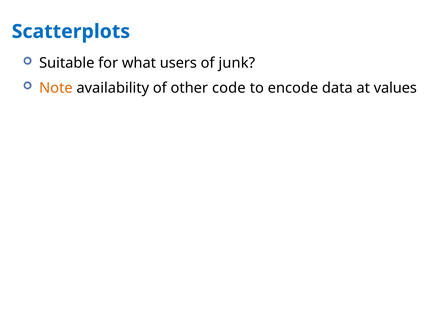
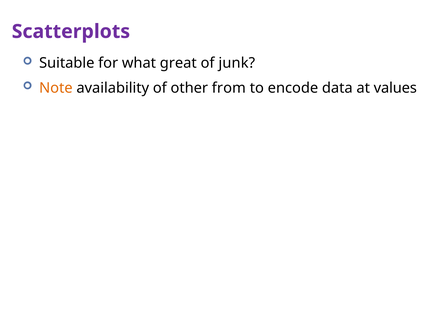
Scatterplots colour: blue -> purple
users: users -> great
code: code -> from
